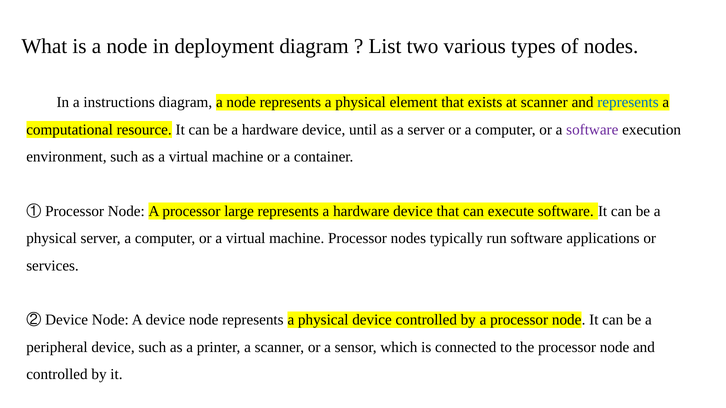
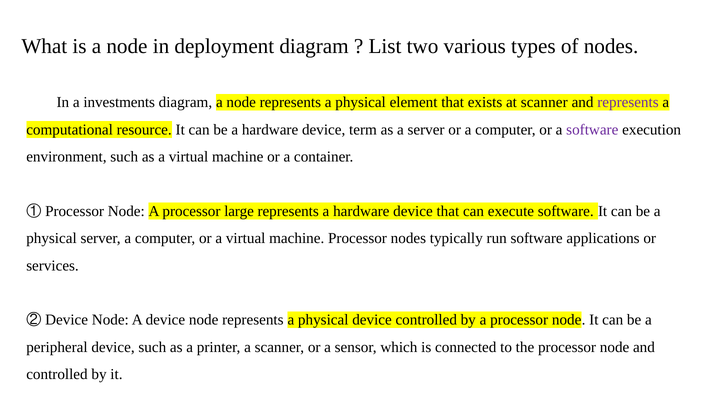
instructions: instructions -> investments
represents at (628, 102) colour: blue -> purple
until: until -> term
